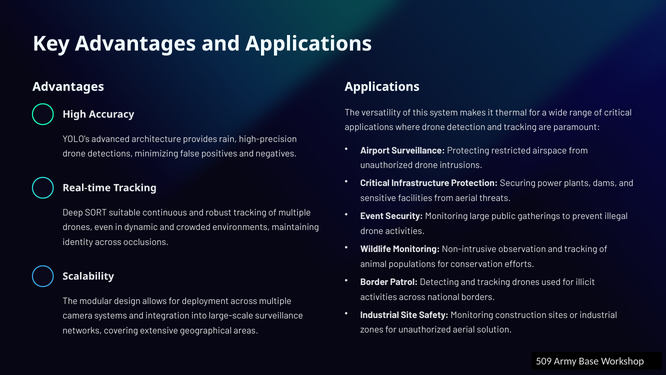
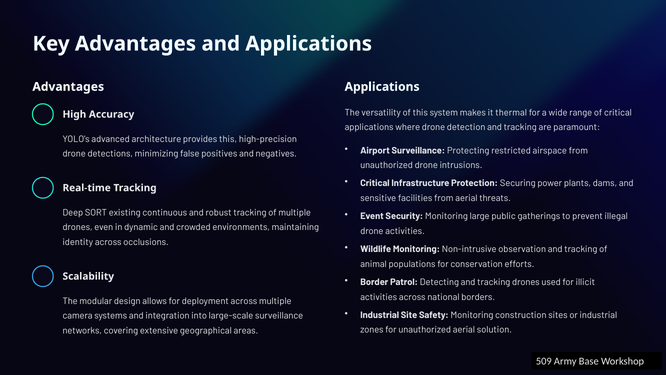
provides rain: rain -> this
suitable: suitable -> existing
